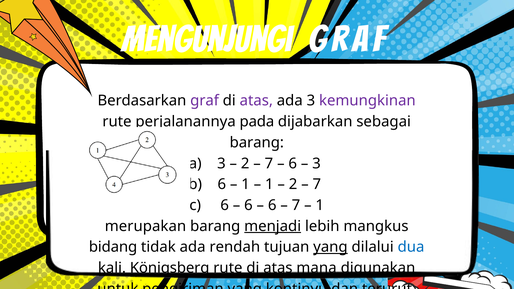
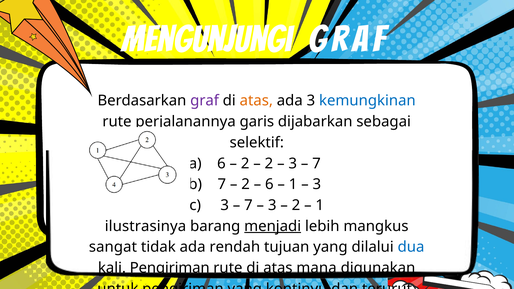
atas at (256, 101) colour: purple -> orange
kemungkinan colour: purple -> blue
pada: pada -> garis
barang at (257, 143): barang -> selektif
3 at (221, 164): 3 -> 6
7 at (269, 164): 7 -> 2
6 at (293, 164): 6 -> 3
3 at (316, 164): 3 -> 7
6 at (222, 184): 6 -> 7
1 at (246, 184): 1 -> 2
1 at (269, 184): 1 -> 6
2 at (293, 184): 2 -> 1
7 at (317, 184): 7 -> 3
c 6: 6 -> 3
6 at (248, 205): 6 -> 7
6 at (272, 205): 6 -> 3
7 at (296, 205): 7 -> 2
merupakan: merupakan -> ilustrasinya
bidang: bidang -> sangat
yang at (330, 247) underline: present -> none
kali Königsberg: Königsberg -> Pengiriman
